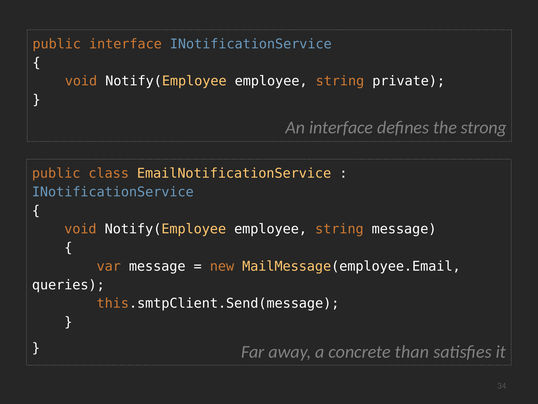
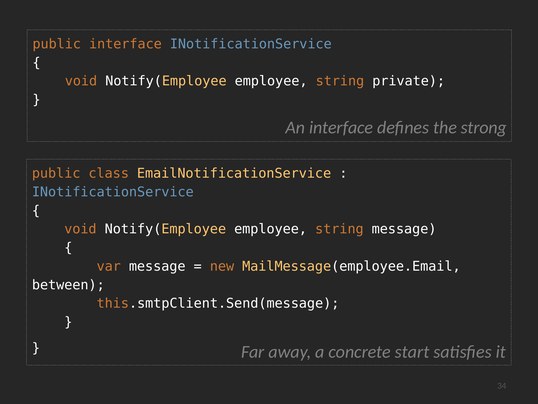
queries: queries -> between
than: than -> start
